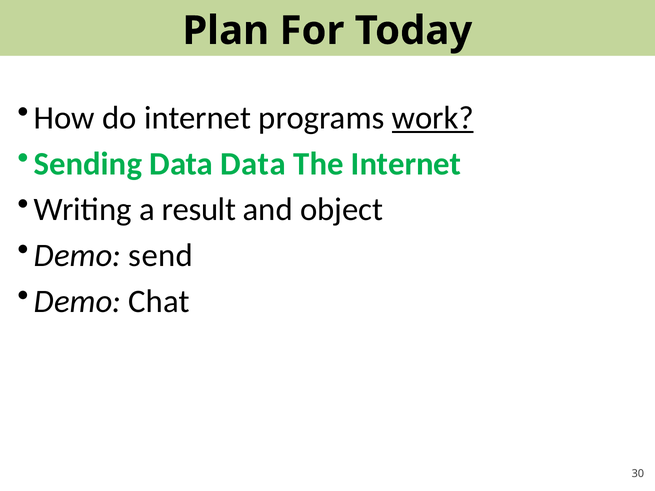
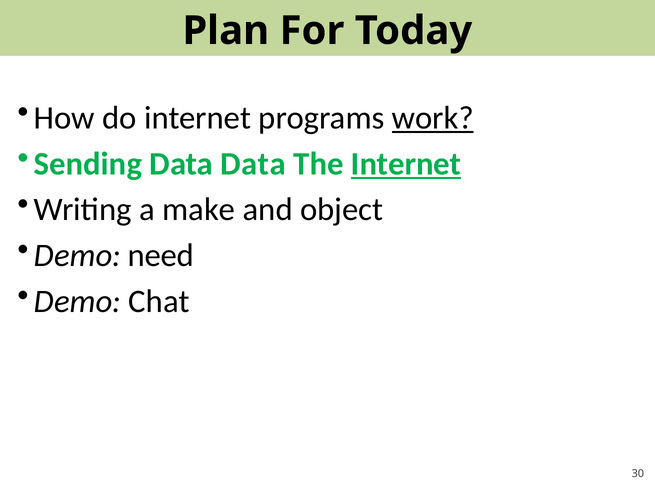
Internet at (406, 164) underline: none -> present
result: result -> make
send: send -> need
